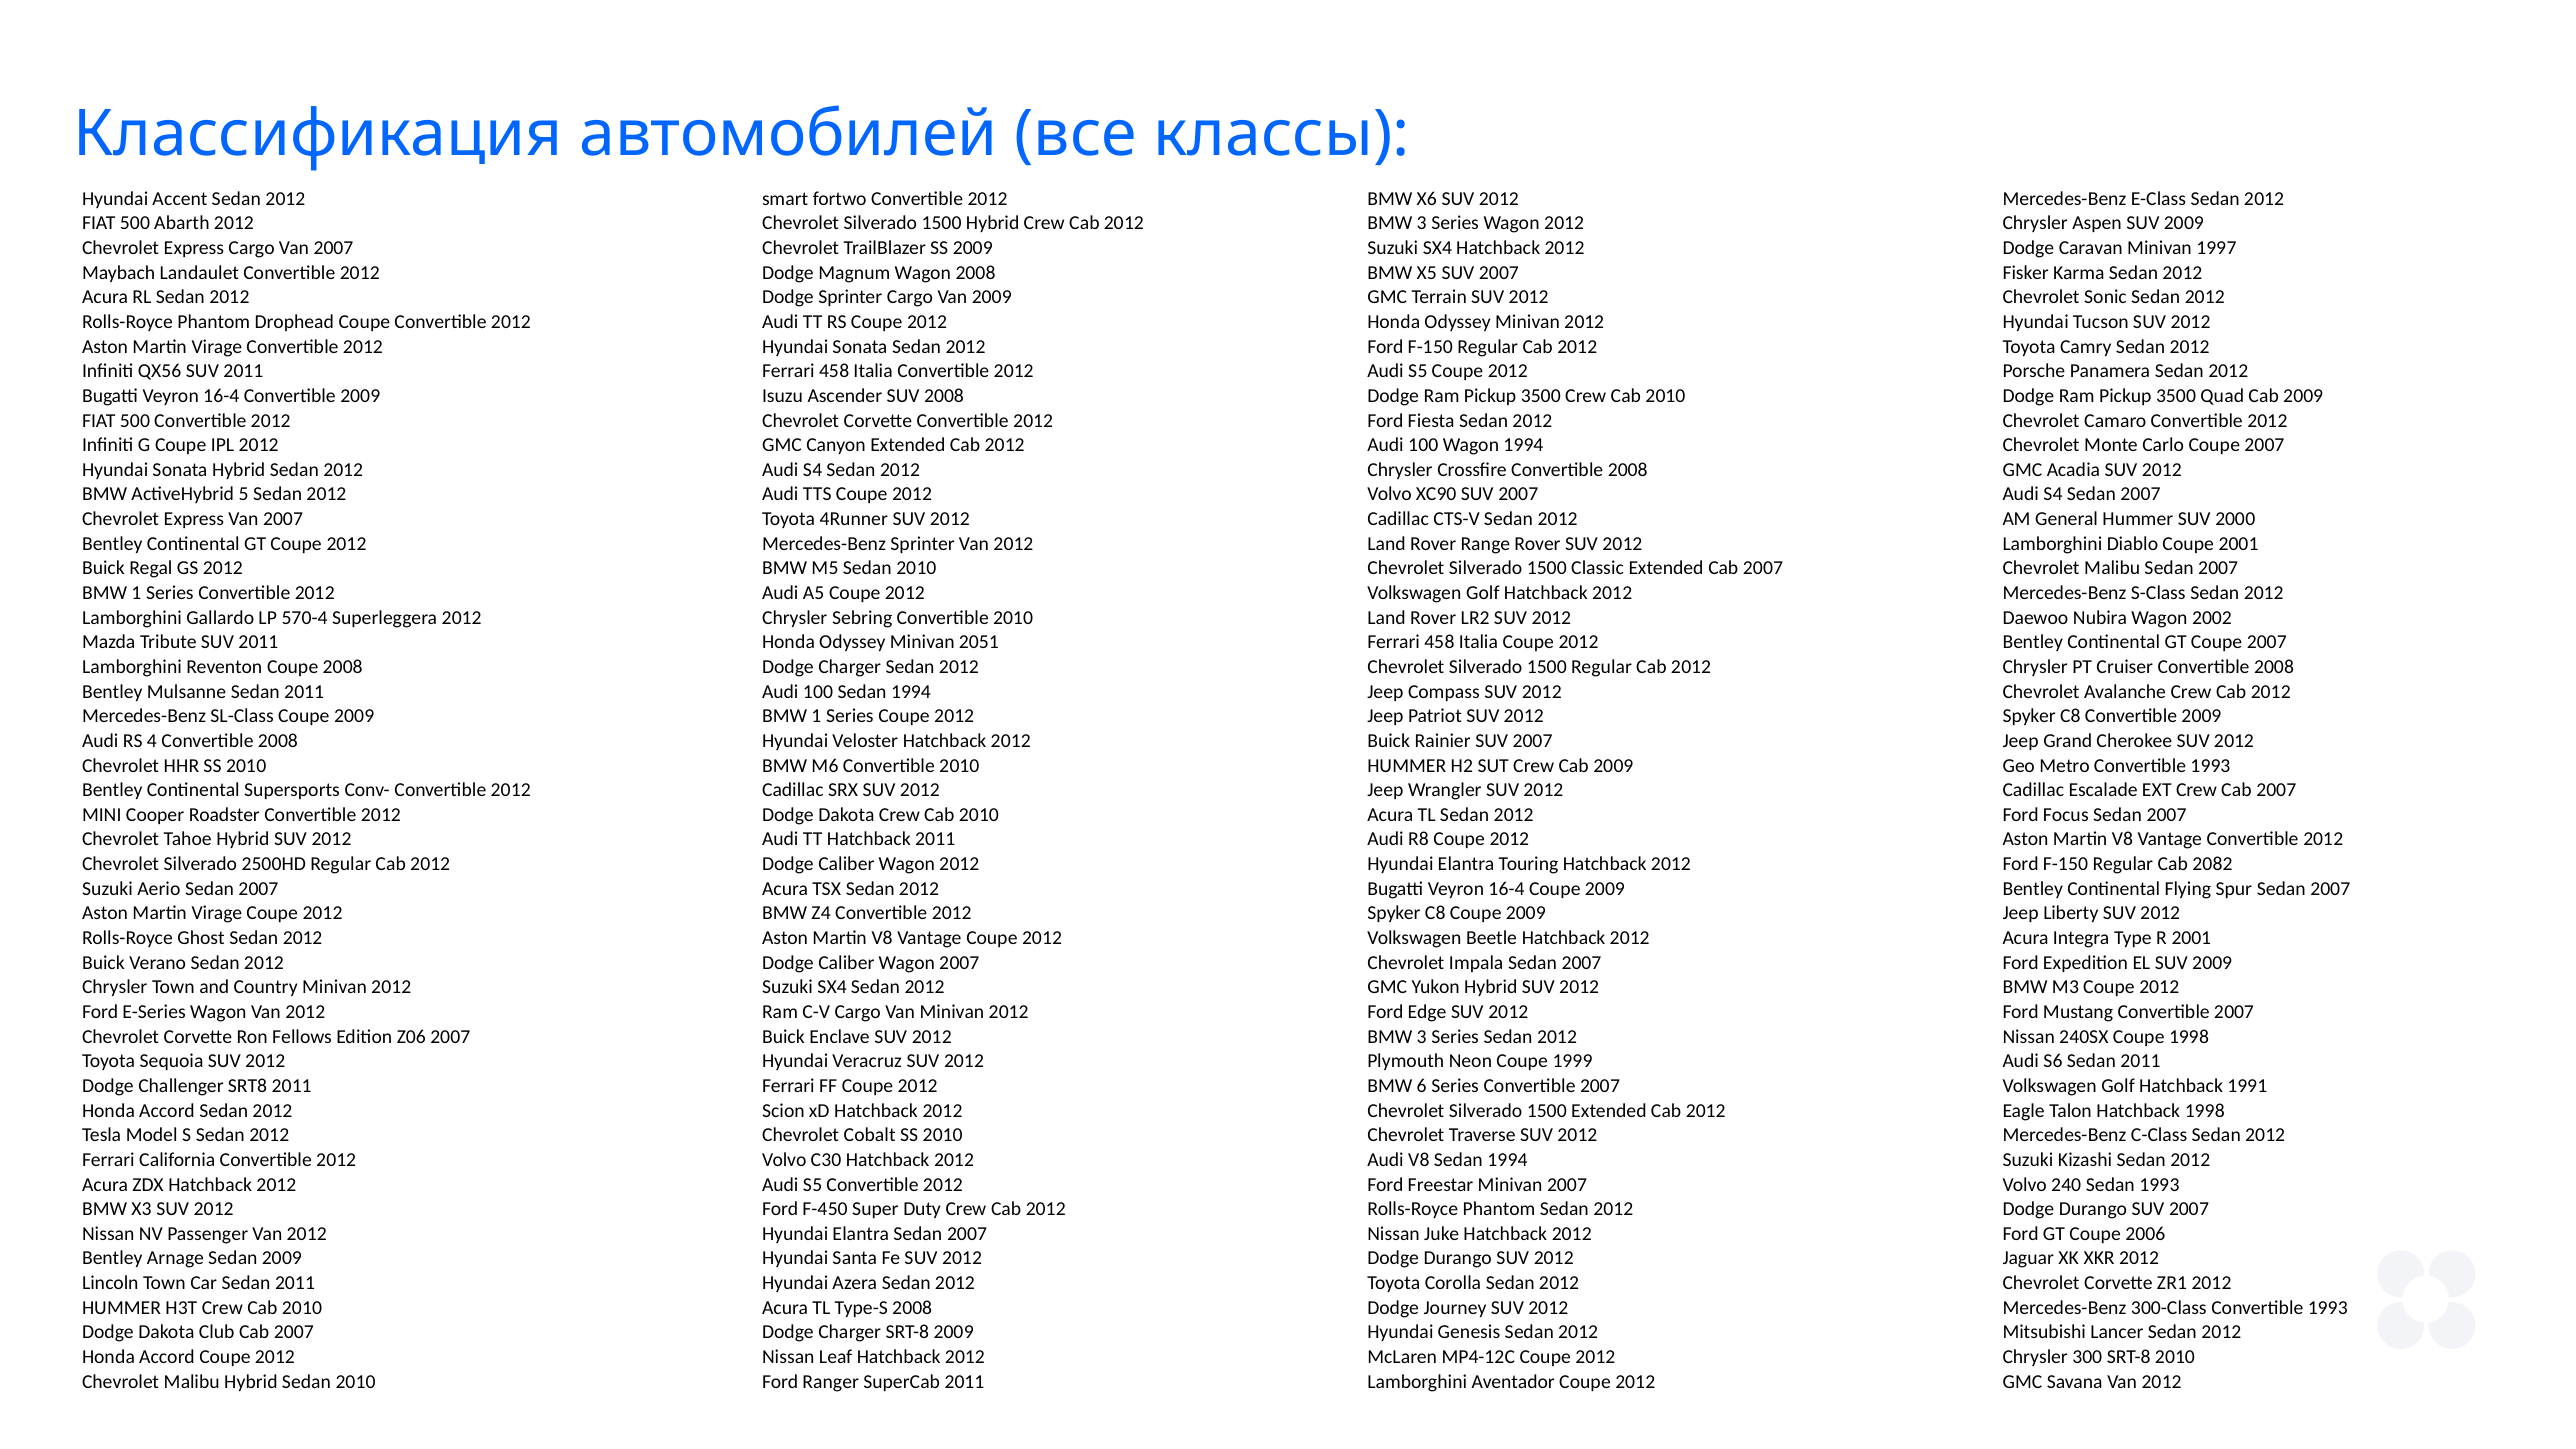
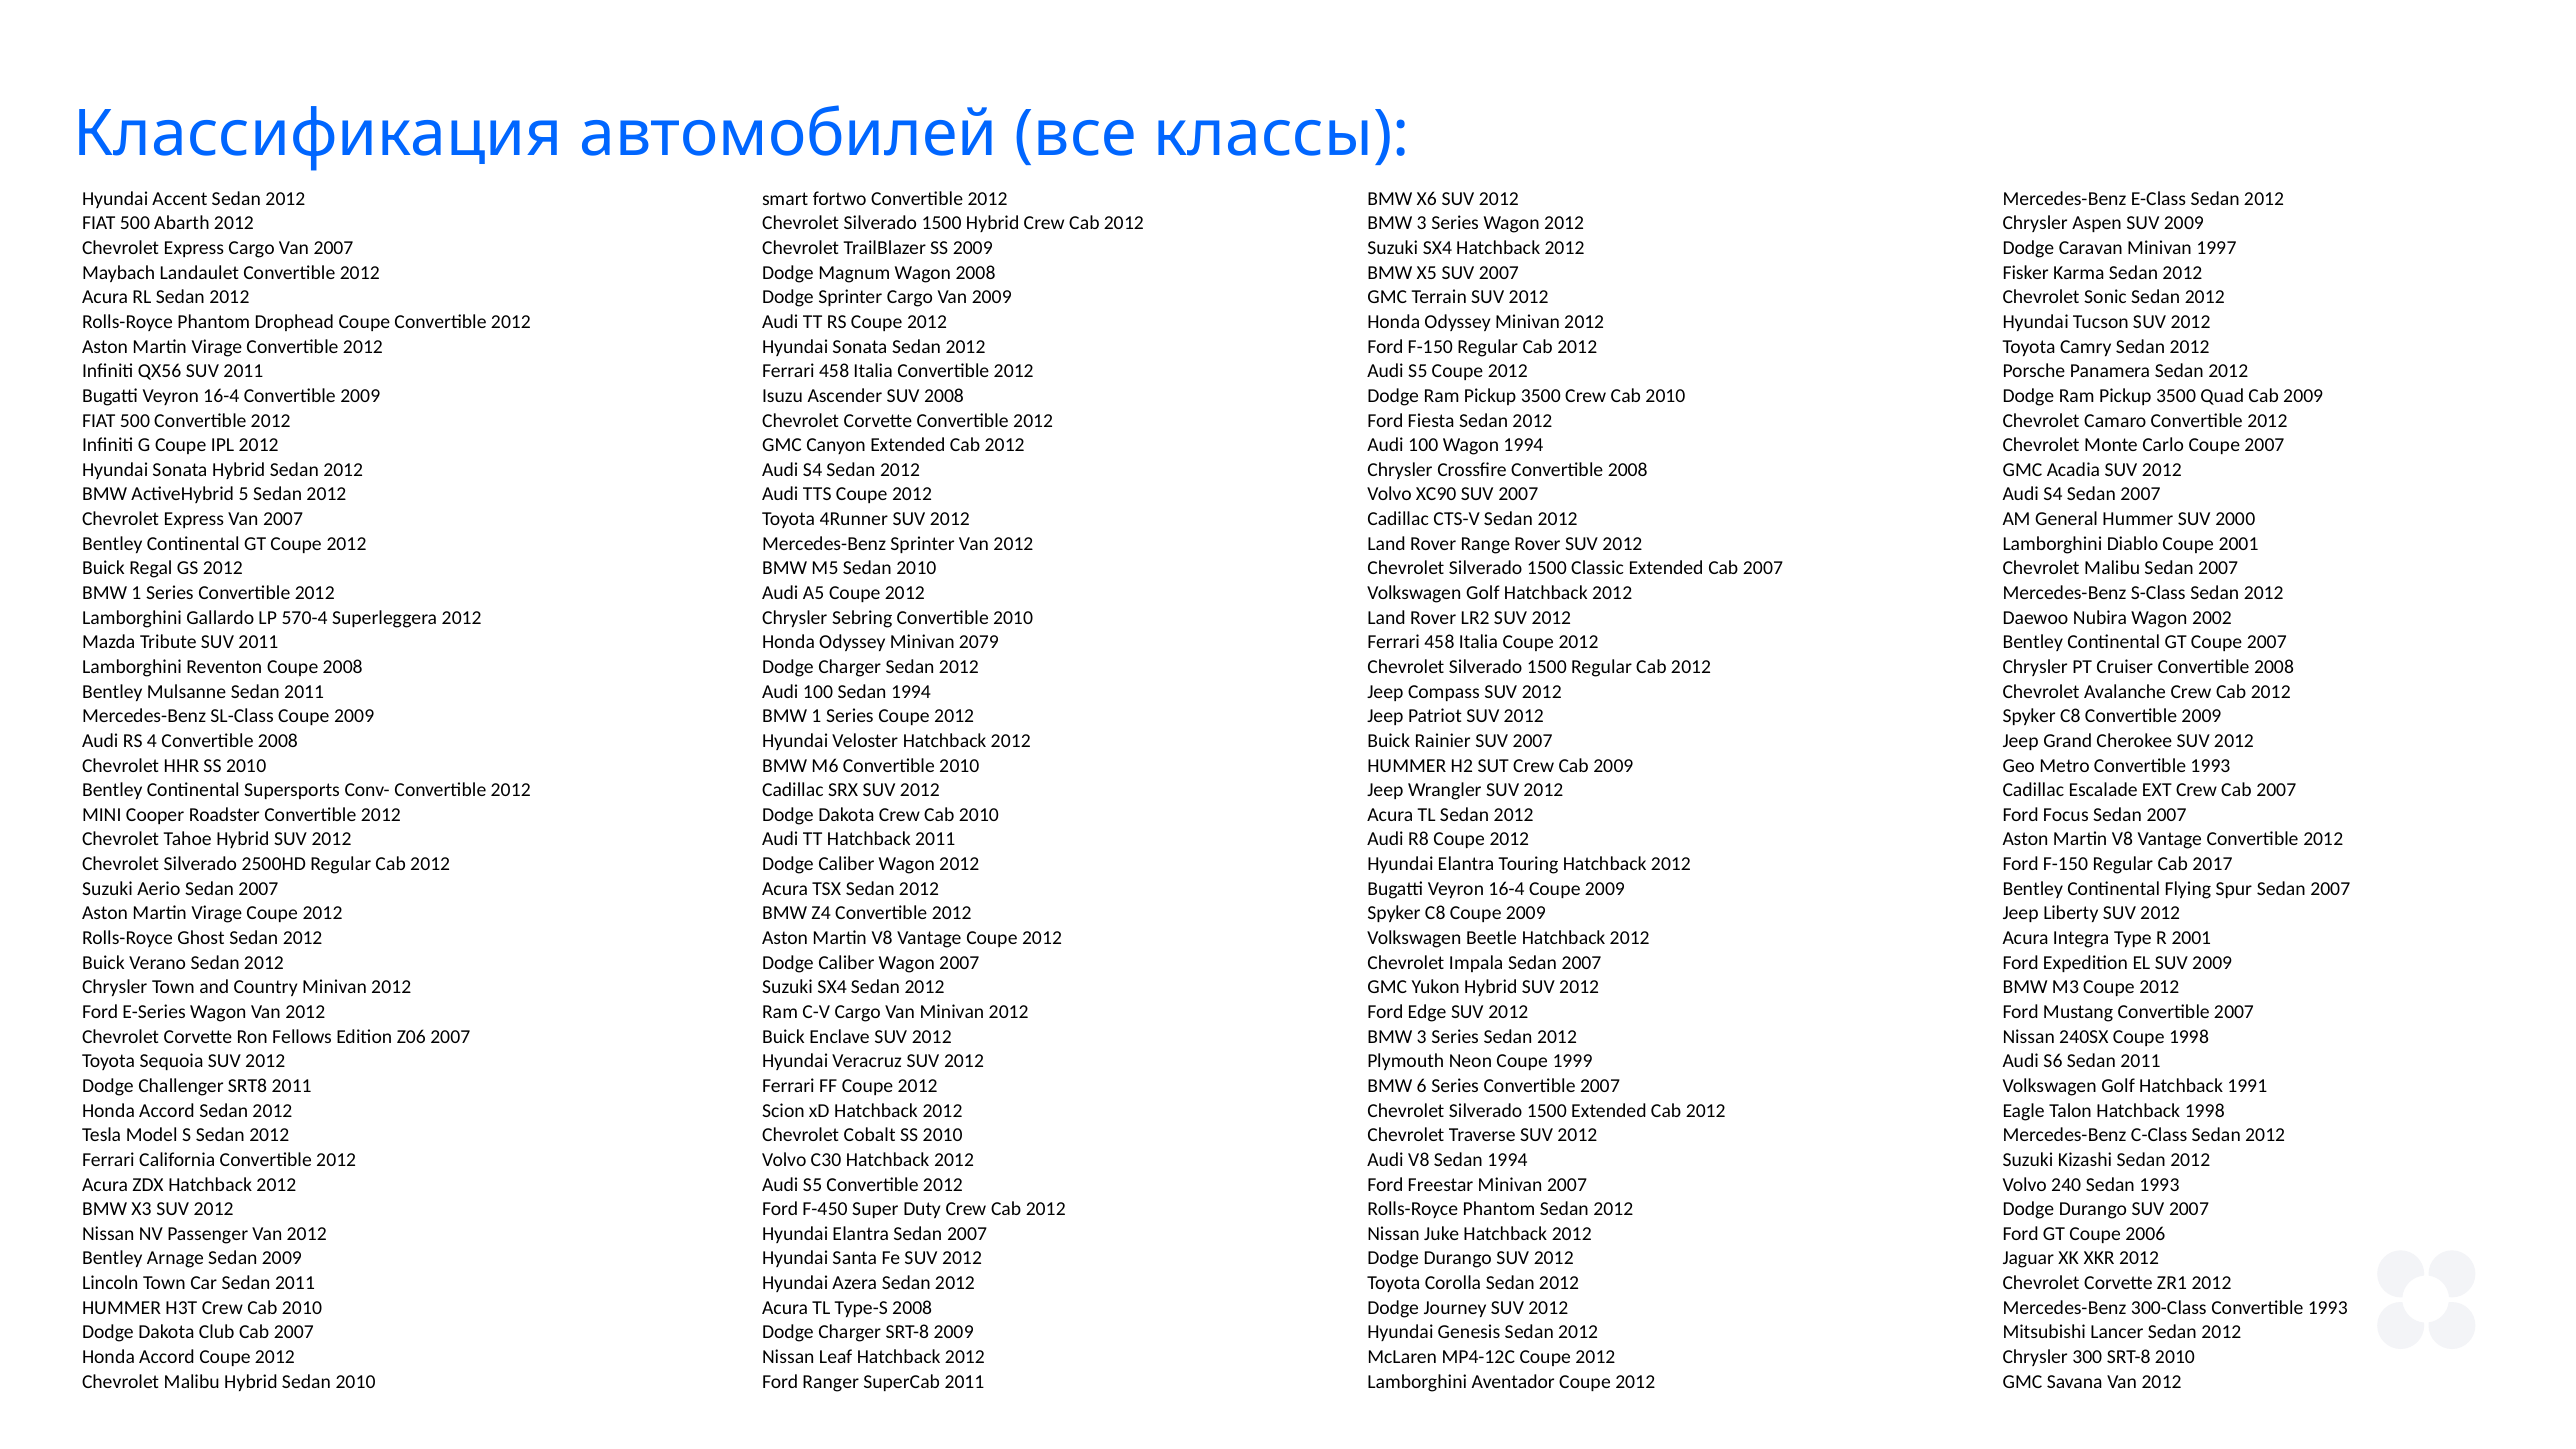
2051: 2051 -> 2079
2082: 2082 -> 2017
